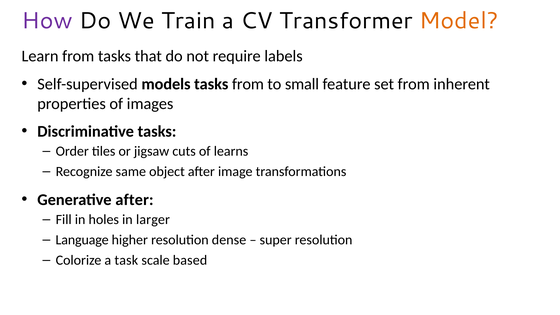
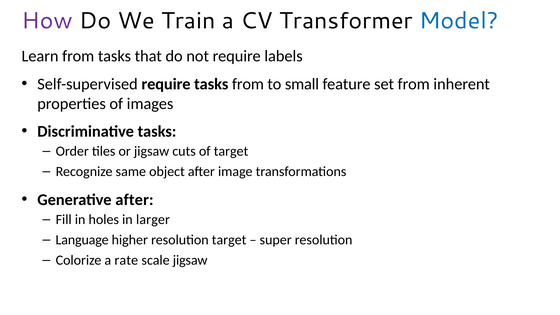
Model colour: orange -> blue
Self-supervised models: models -> require
of learns: learns -> target
resolution dense: dense -> target
task: task -> rate
scale based: based -> jigsaw
